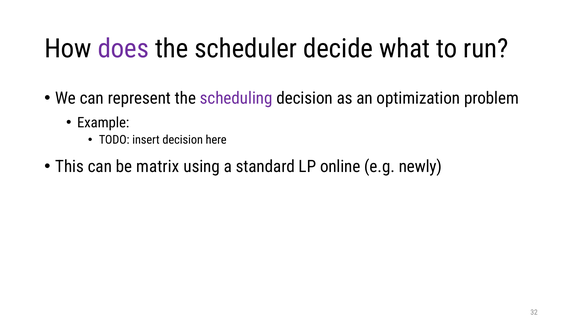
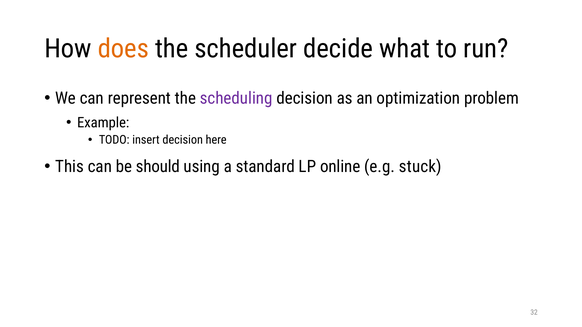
does colour: purple -> orange
matrix: matrix -> should
newly: newly -> stuck
